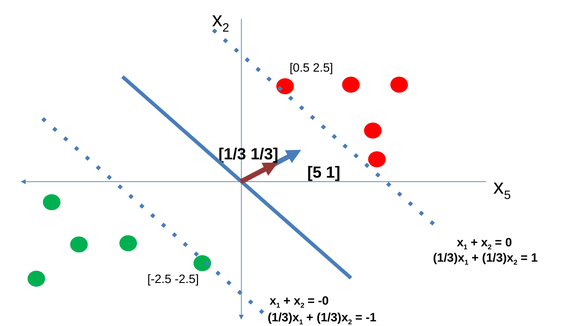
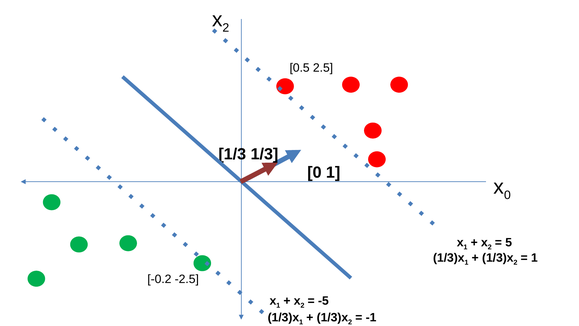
5 at (314, 172): 5 -> 0
5 at (507, 195): 5 -> 0
0: 0 -> 5
-2.5 at (159, 279): -2.5 -> -0.2
-0: -0 -> -5
